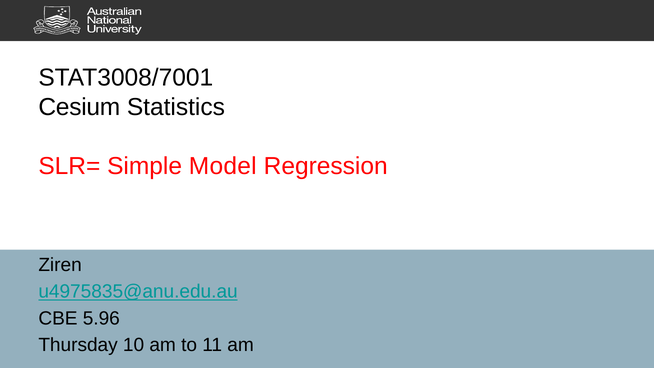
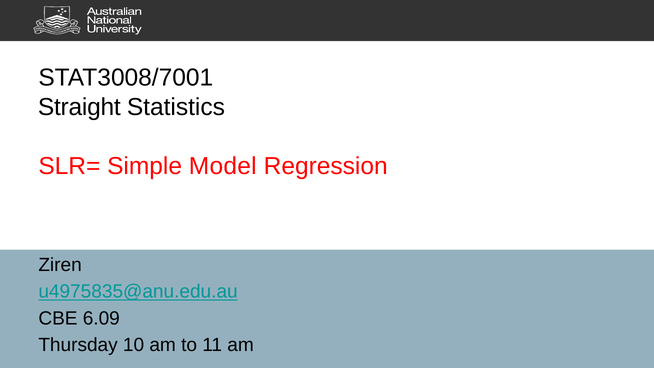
Cesium: Cesium -> Straight
5.96: 5.96 -> 6.09
